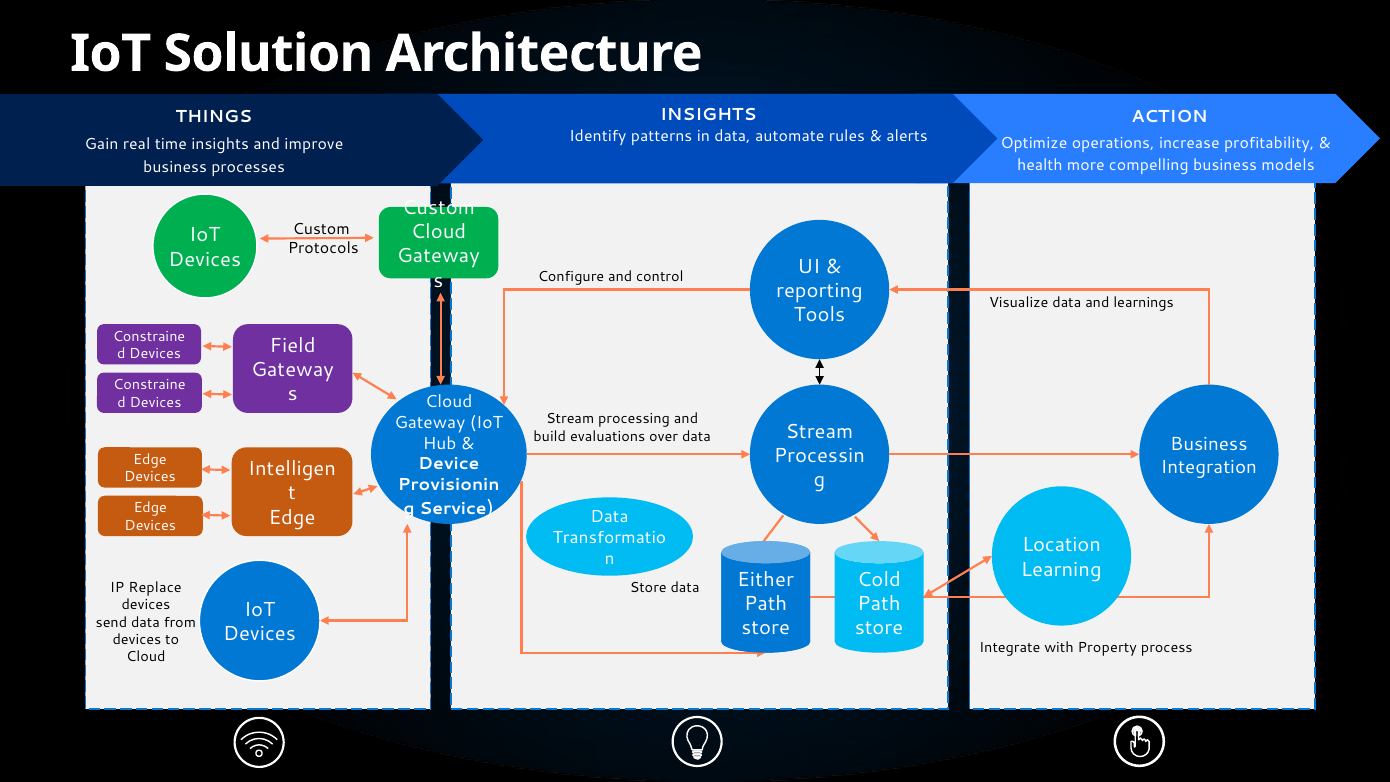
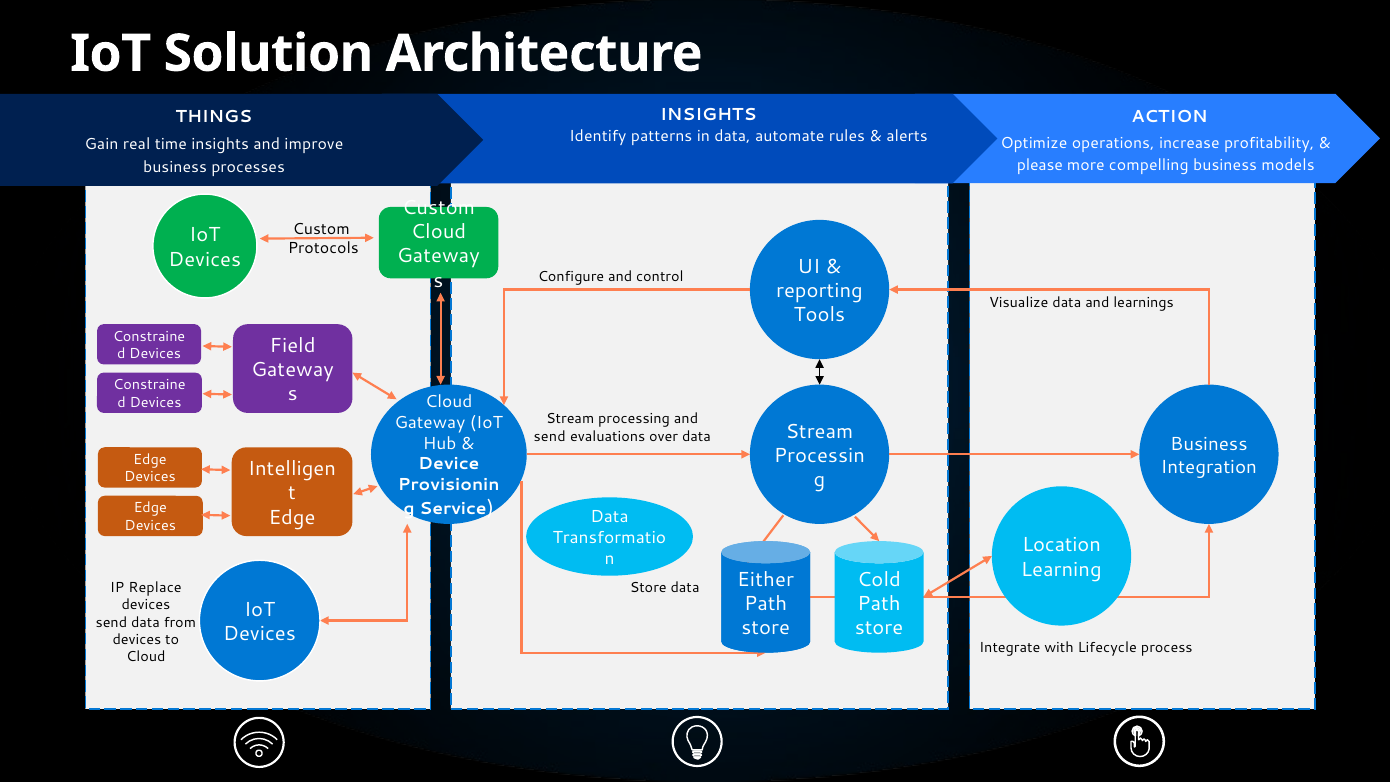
health: health -> please
build at (550, 436): build -> send
Property: Property -> Lifecycle
